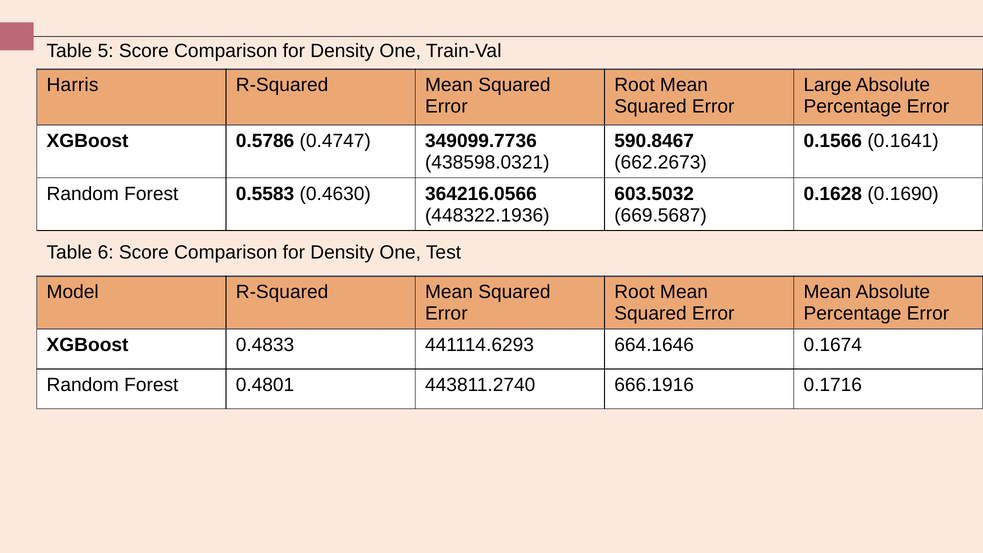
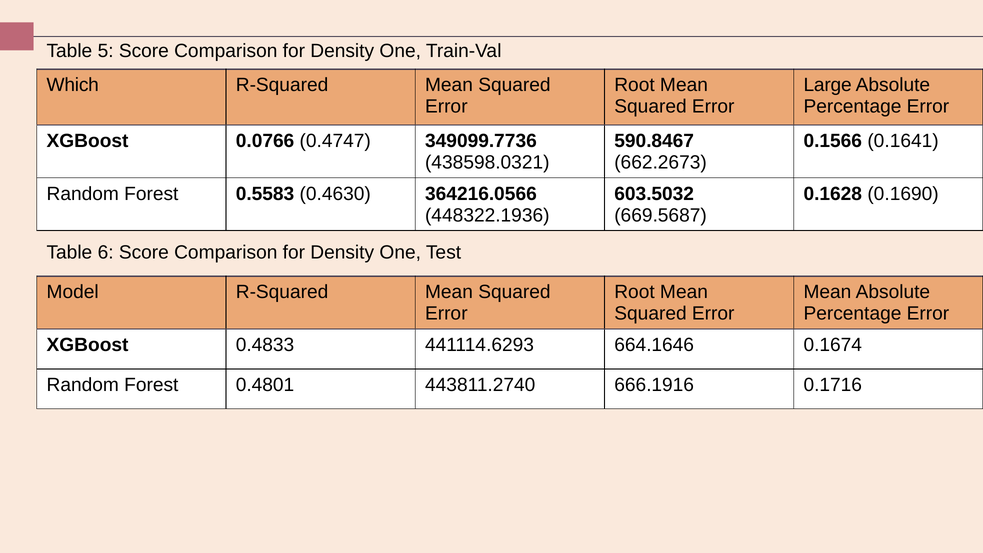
Harris: Harris -> Which
0.5786: 0.5786 -> 0.0766
